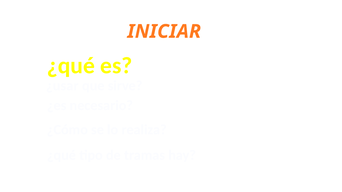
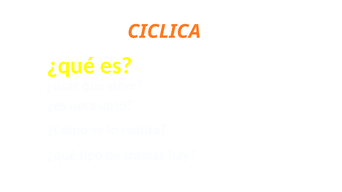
INICIAR: INICIAR -> CICLICA
